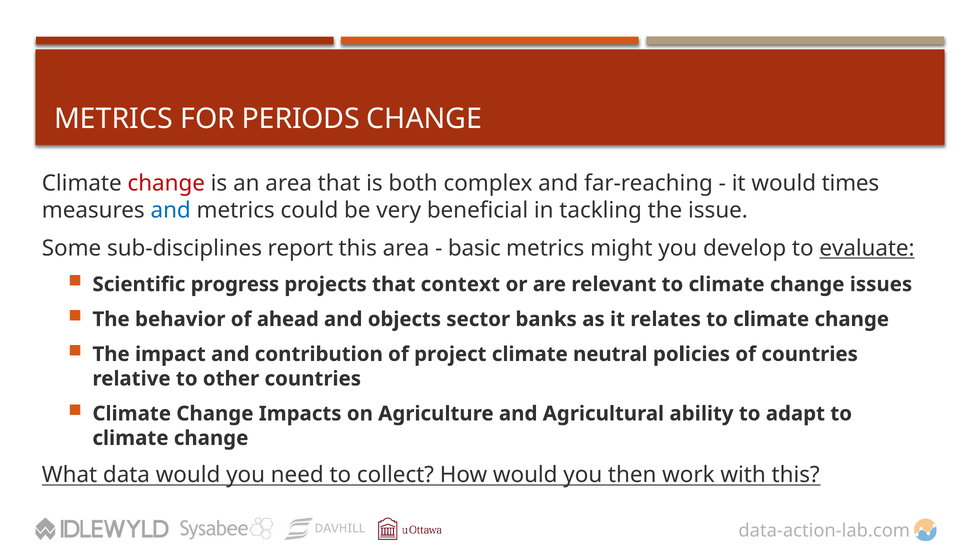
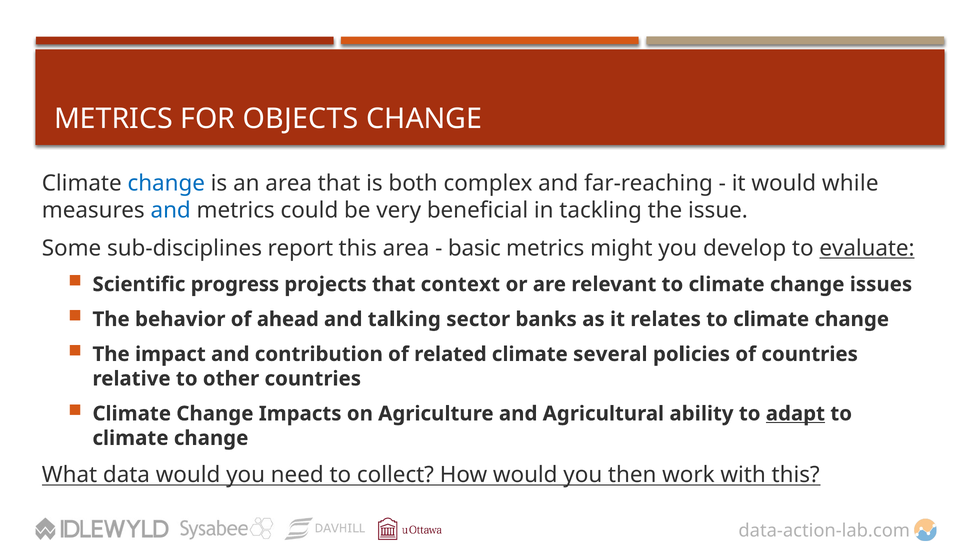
PERIODS: PERIODS -> OBJECTS
change at (166, 184) colour: red -> blue
times: times -> while
objects: objects -> talking
project: project -> related
neutral: neutral -> several
adapt underline: none -> present
